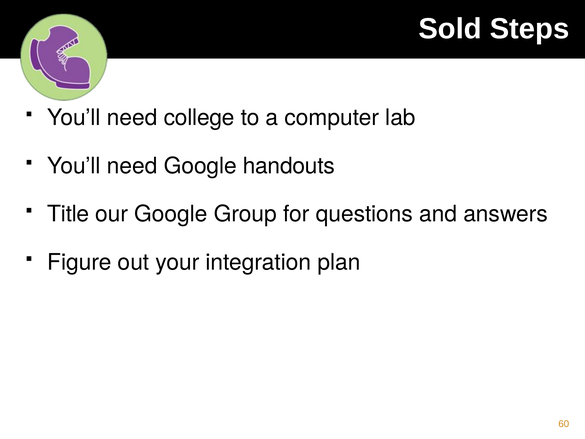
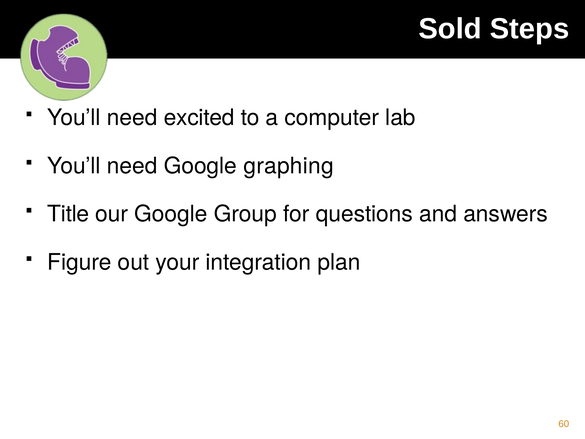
college: college -> excited
handouts: handouts -> graphing
